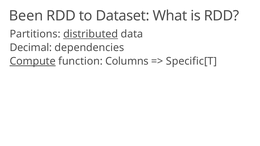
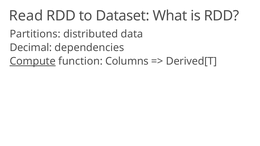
Been: Been -> Read
distributed underline: present -> none
Specific[T: Specific[T -> Derived[T
